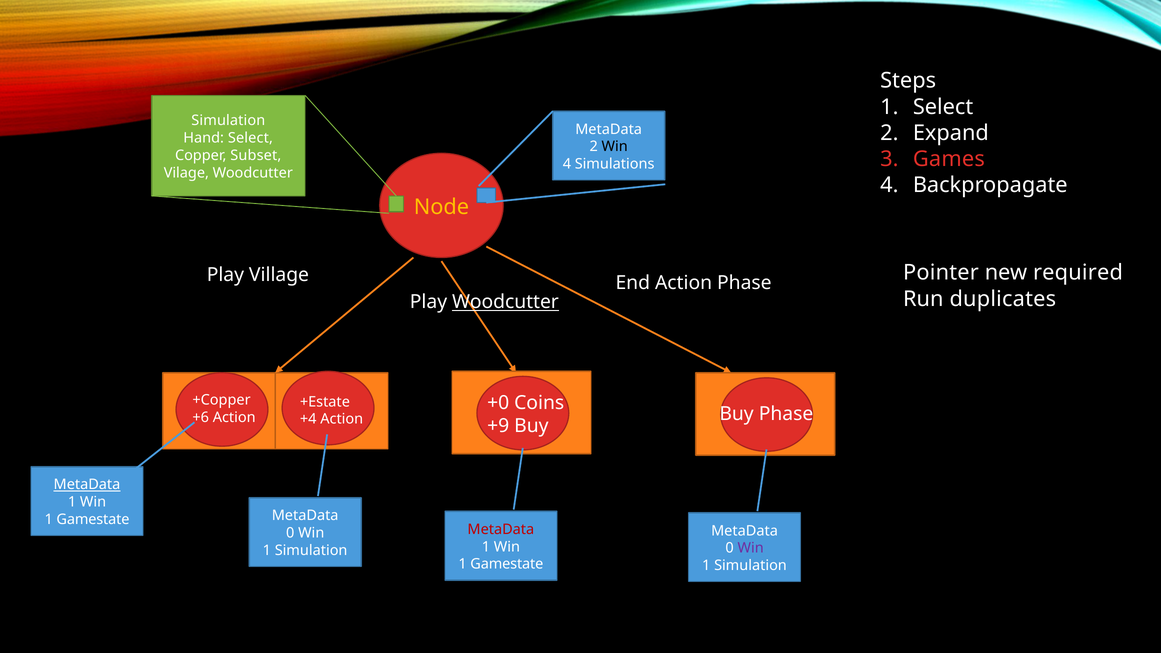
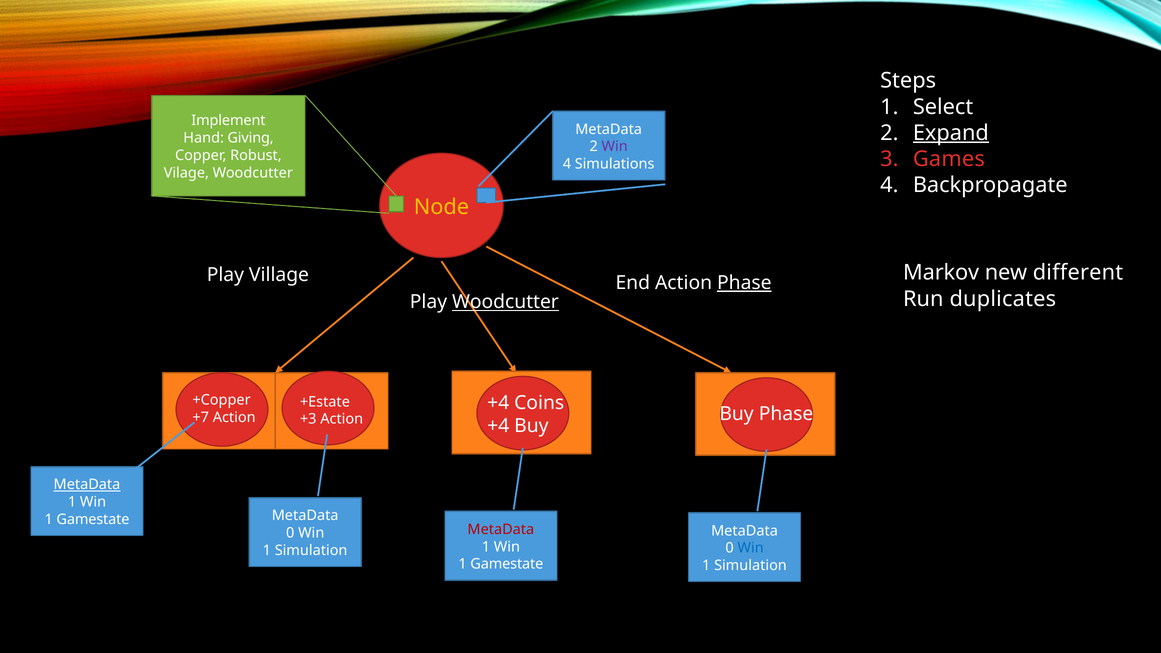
Simulation at (228, 121): Simulation -> Implement
Expand underline: none -> present
Hand Select: Select -> Giving
Win at (615, 147) colour: black -> purple
Subset: Subset -> Robust
Pointer: Pointer -> Markov
required: required -> different
Phase at (744, 283) underline: none -> present
+0 at (498, 403): +0 -> +4
+6: +6 -> +7
+4: +4 -> +3
+9 at (498, 426): +9 -> +4
Win at (751, 548) colour: purple -> blue
